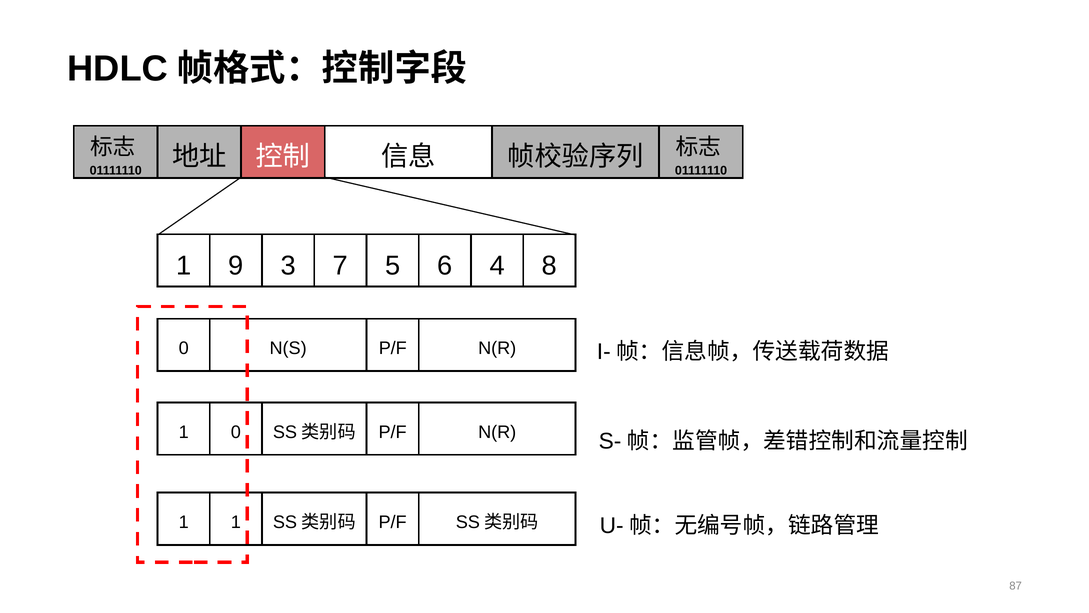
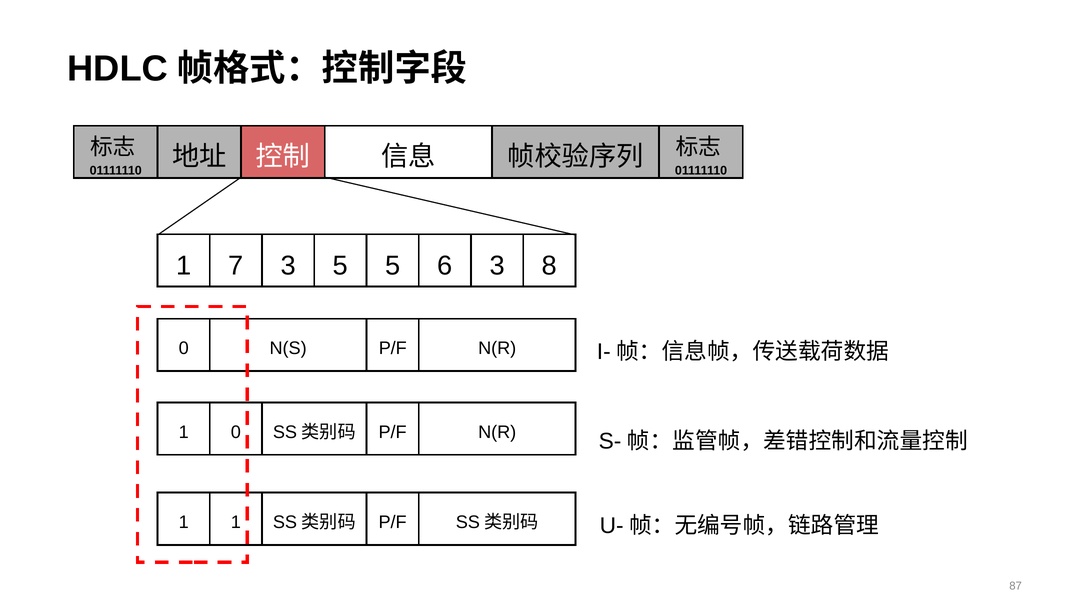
9: 9 -> 7
3 7: 7 -> 5
6 4: 4 -> 3
